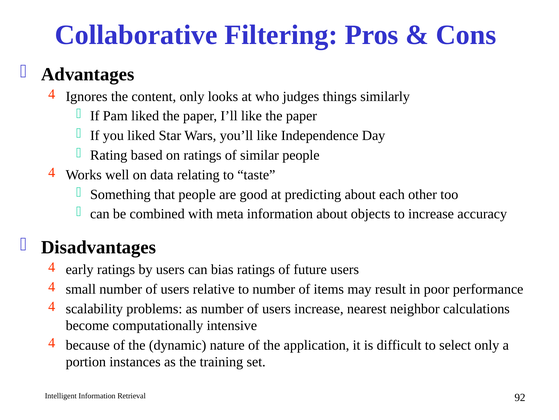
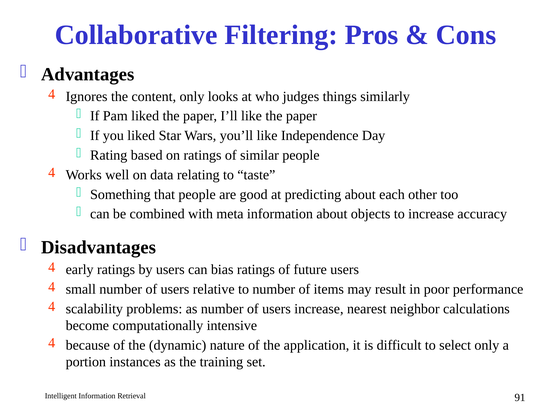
92: 92 -> 91
